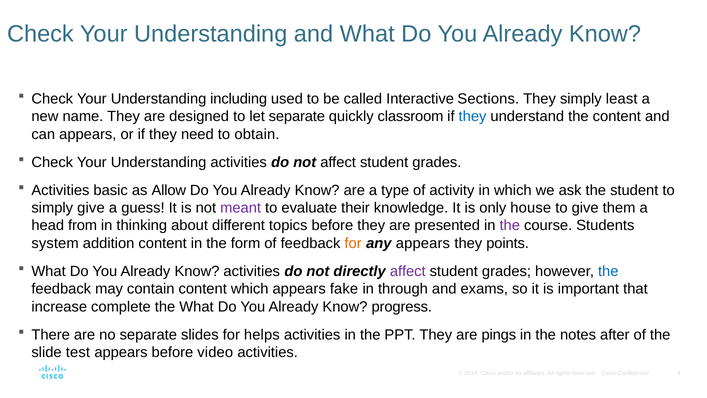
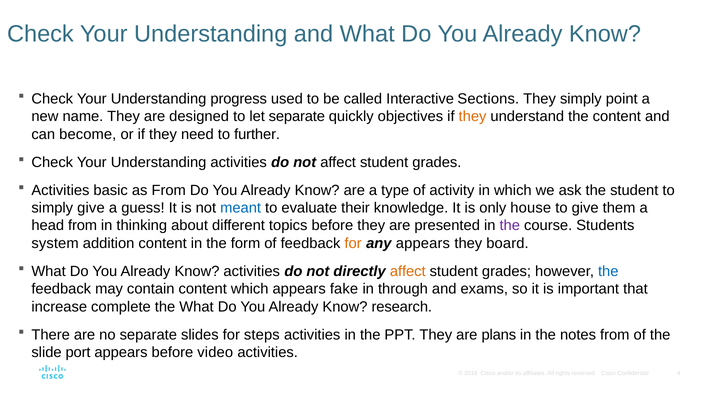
including: including -> progress
least: least -> point
classroom: classroom -> objectives
they at (473, 116) colour: blue -> orange
can appears: appears -> become
obtain: obtain -> further
as Allow: Allow -> From
meant colour: purple -> blue
points: points -> board
affect at (408, 271) colour: purple -> orange
progress: progress -> research
helps: helps -> steps
pings: pings -> plans
notes after: after -> from
test: test -> port
